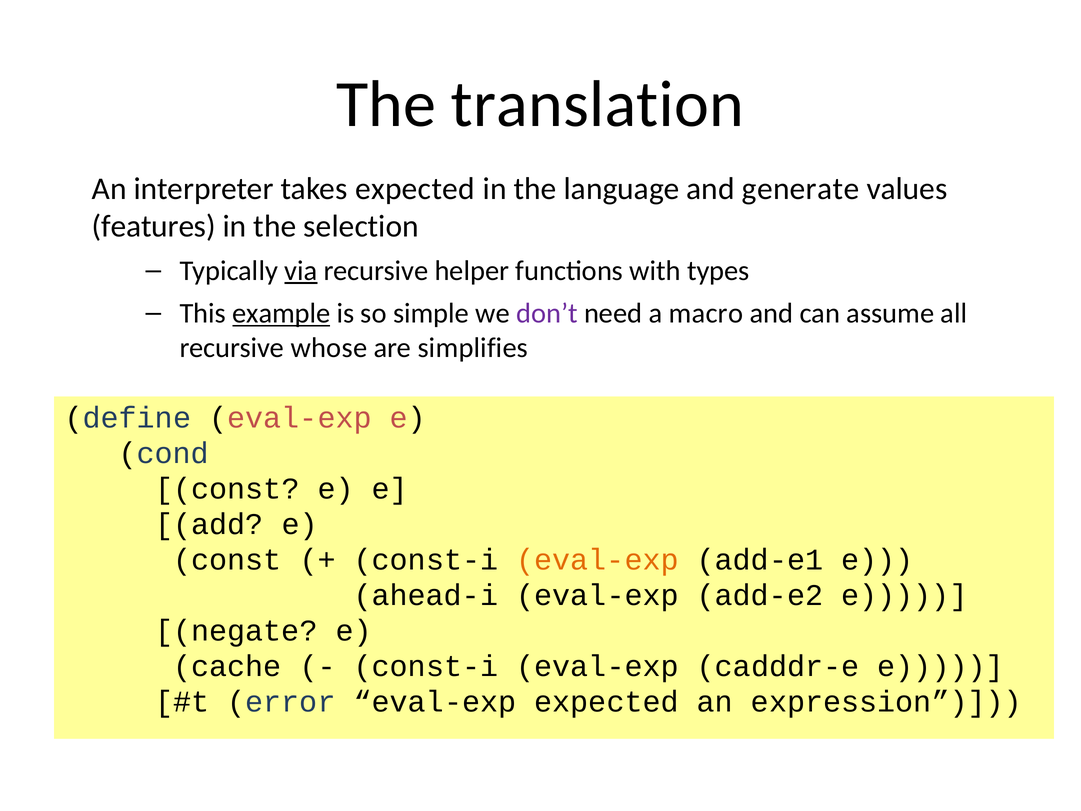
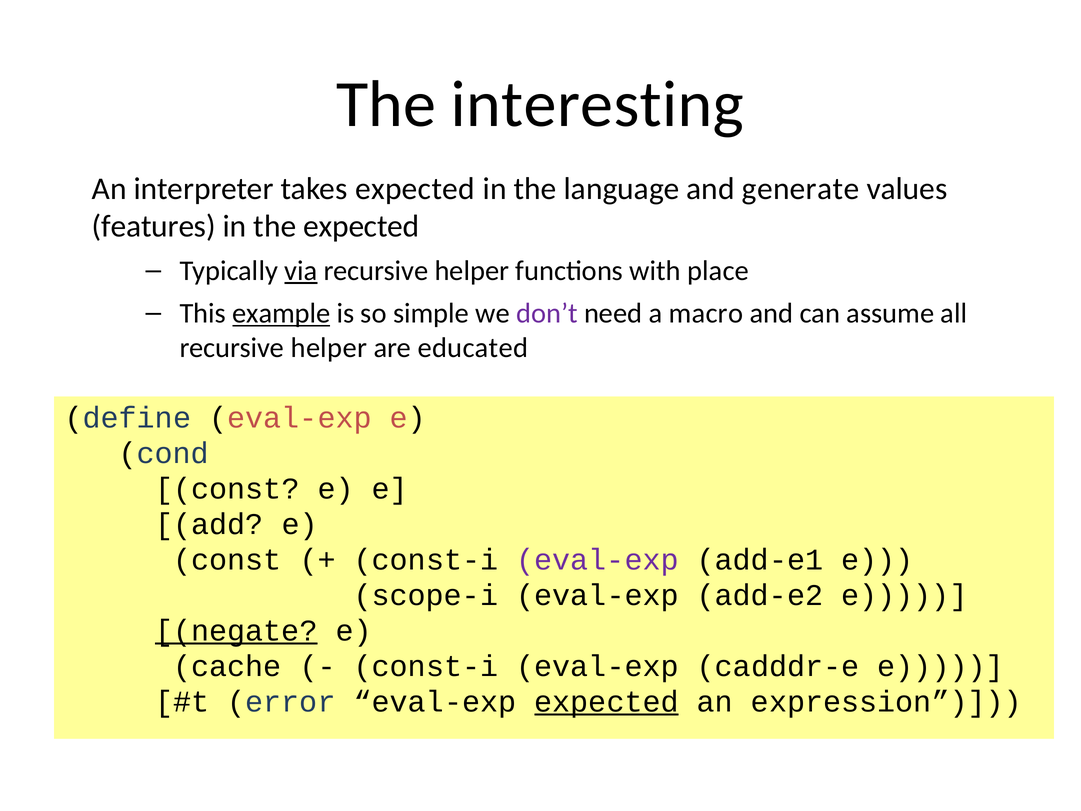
translation: translation -> interesting
the selection: selection -> expected
types: types -> place
whose at (329, 348): whose -> helper
simplifies: simplifies -> educated
eval-exp at (597, 560) colour: orange -> purple
ahead-i: ahead-i -> scope-i
negate underline: none -> present
expected at (607, 701) underline: none -> present
